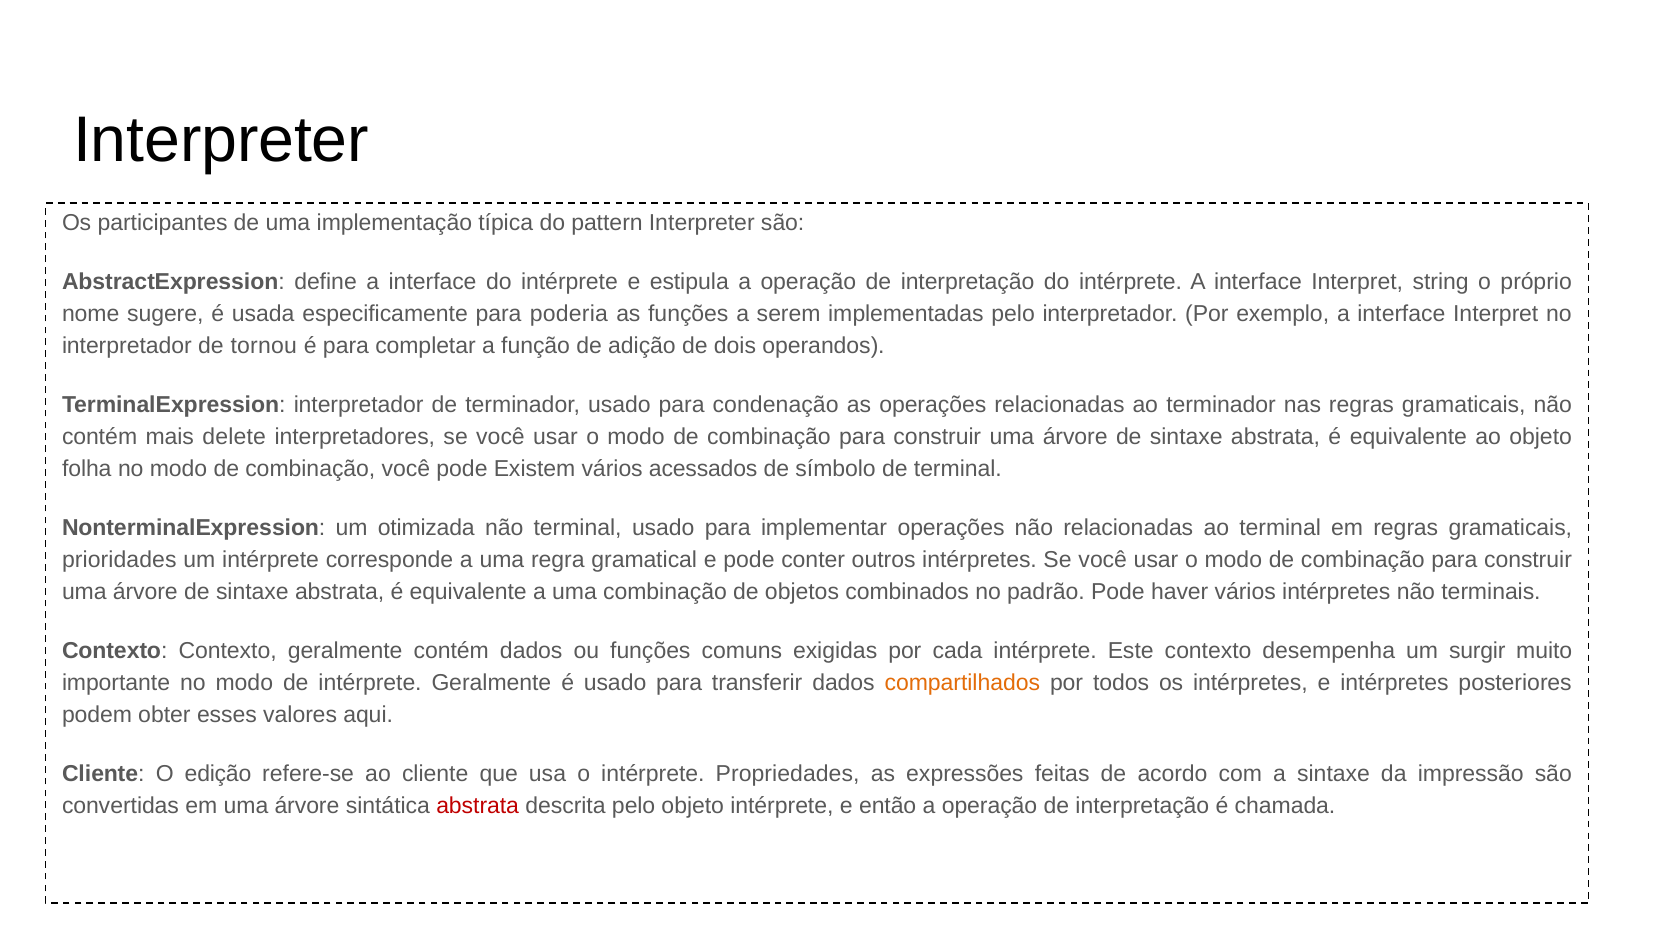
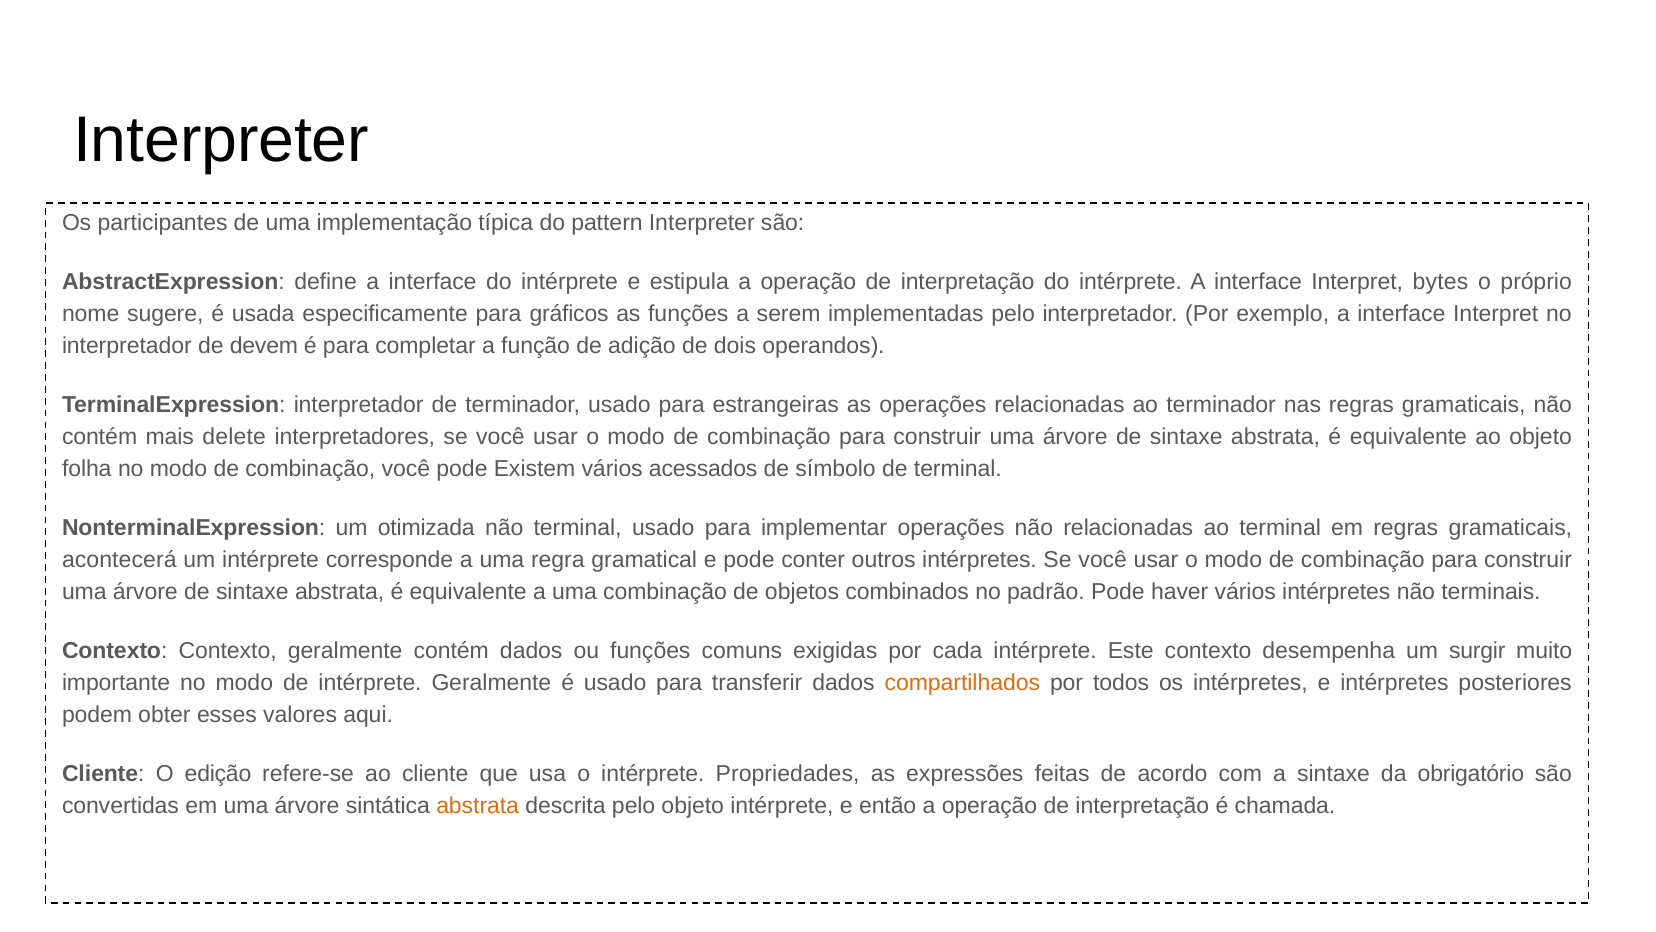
string: string -> bytes
poderia: poderia -> gráficos
tornou: tornou -> devem
condenação: condenação -> estrangeiras
prioridades: prioridades -> acontecerá
impressão: impressão -> obrigatório
abstrata at (478, 805) colour: red -> orange
